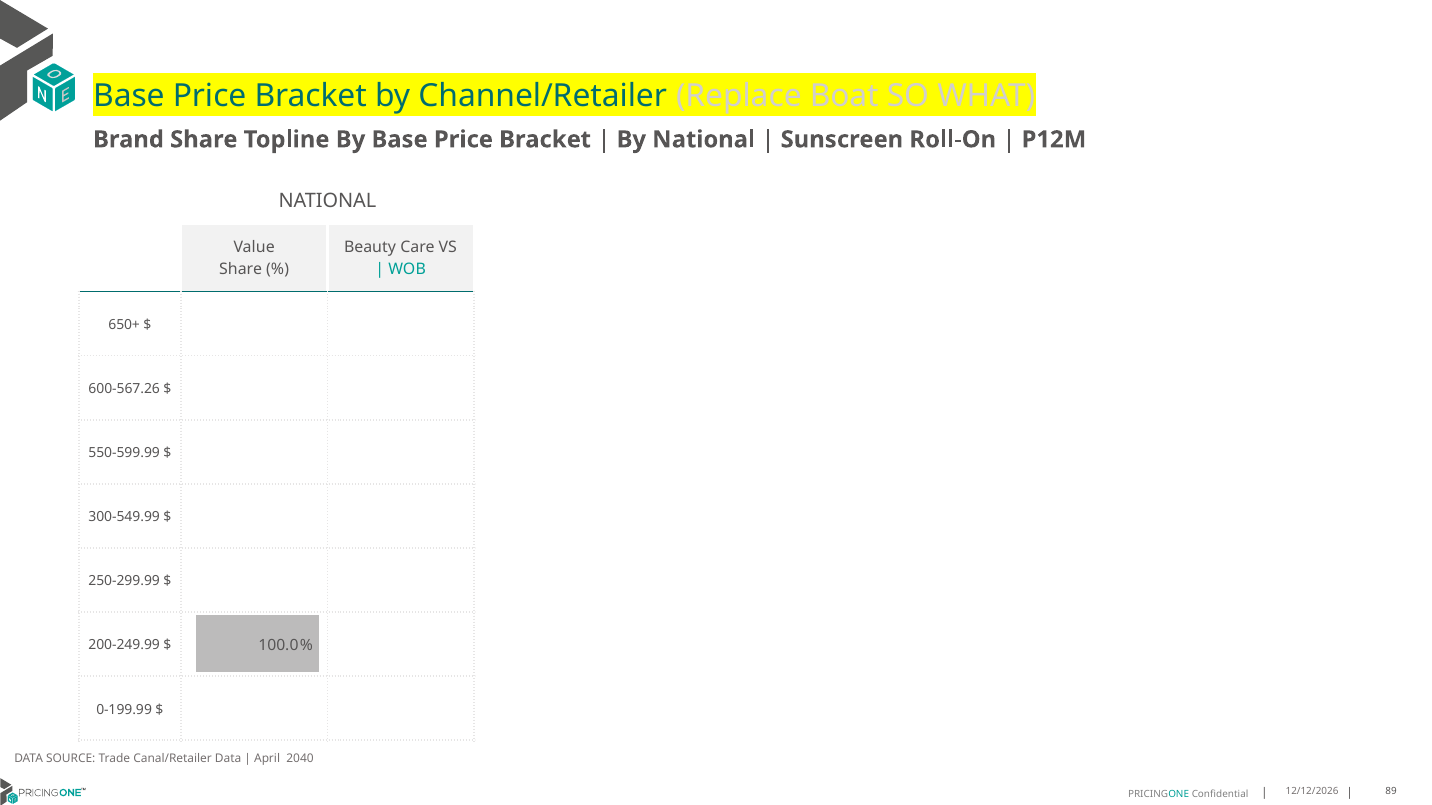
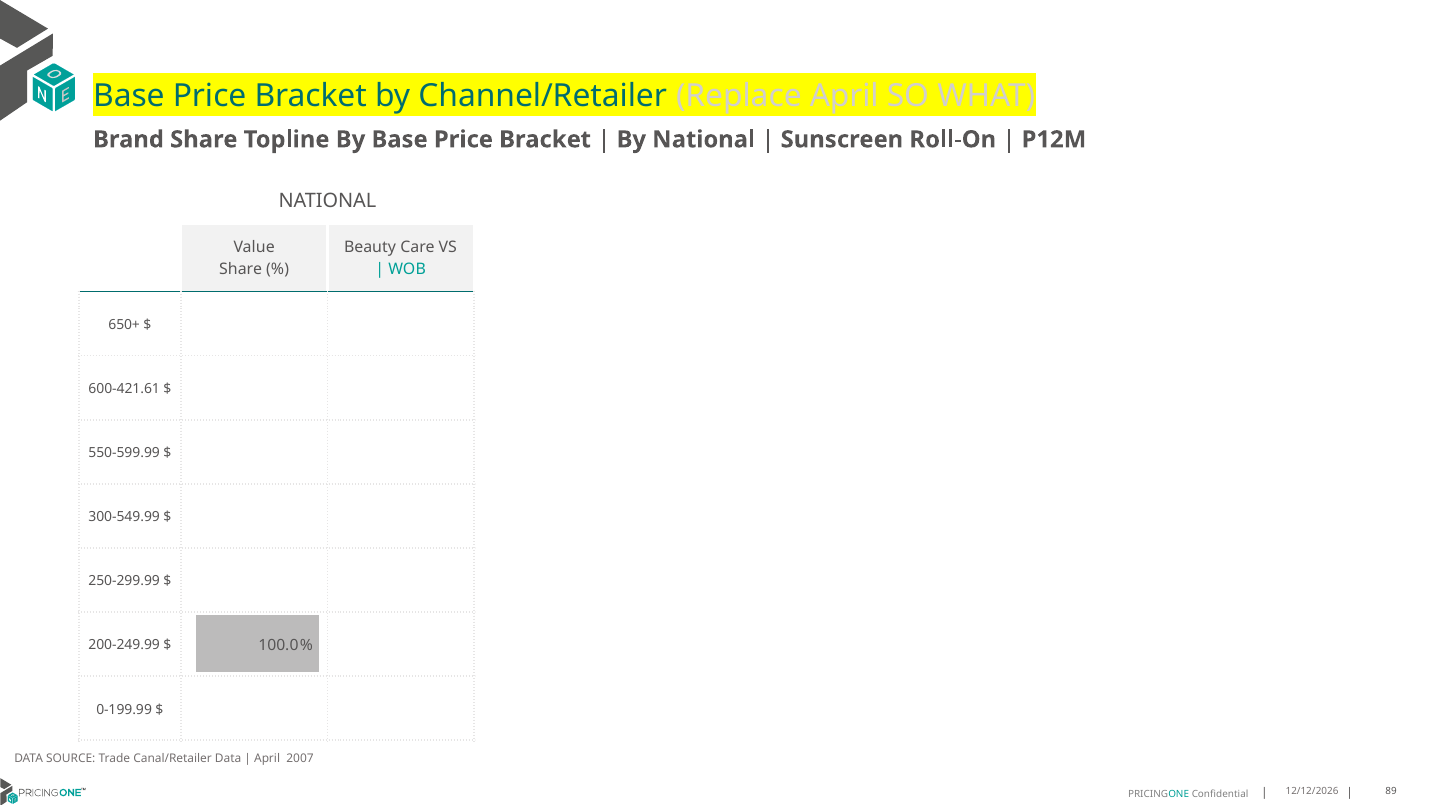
Replace Boat: Boat -> April
600-567.26: 600-567.26 -> 600-421.61
2040: 2040 -> 2007
